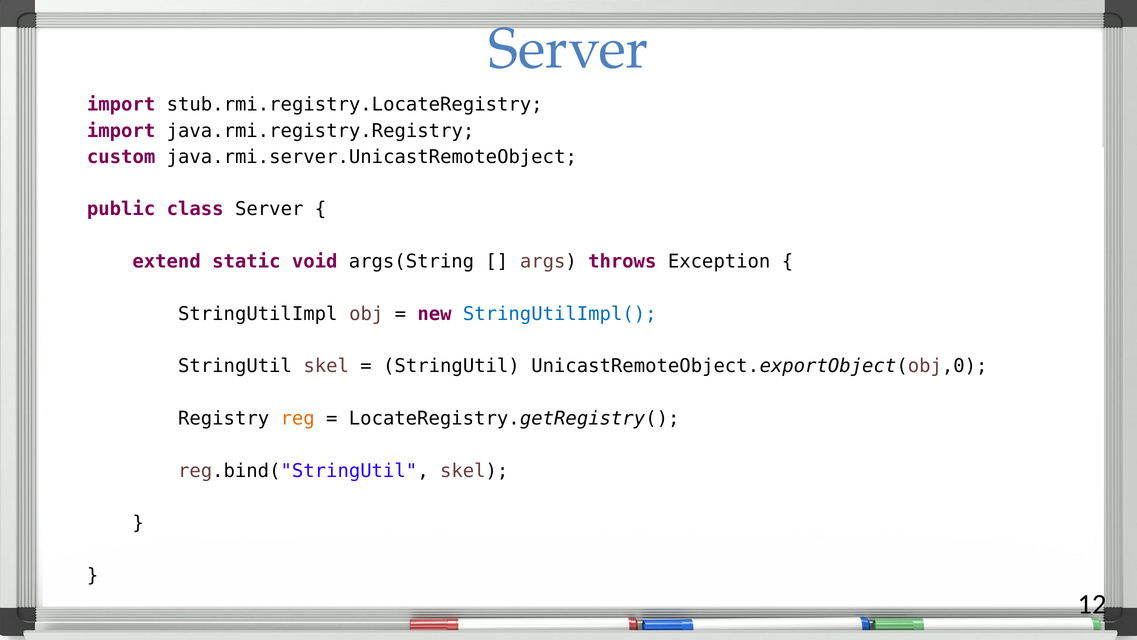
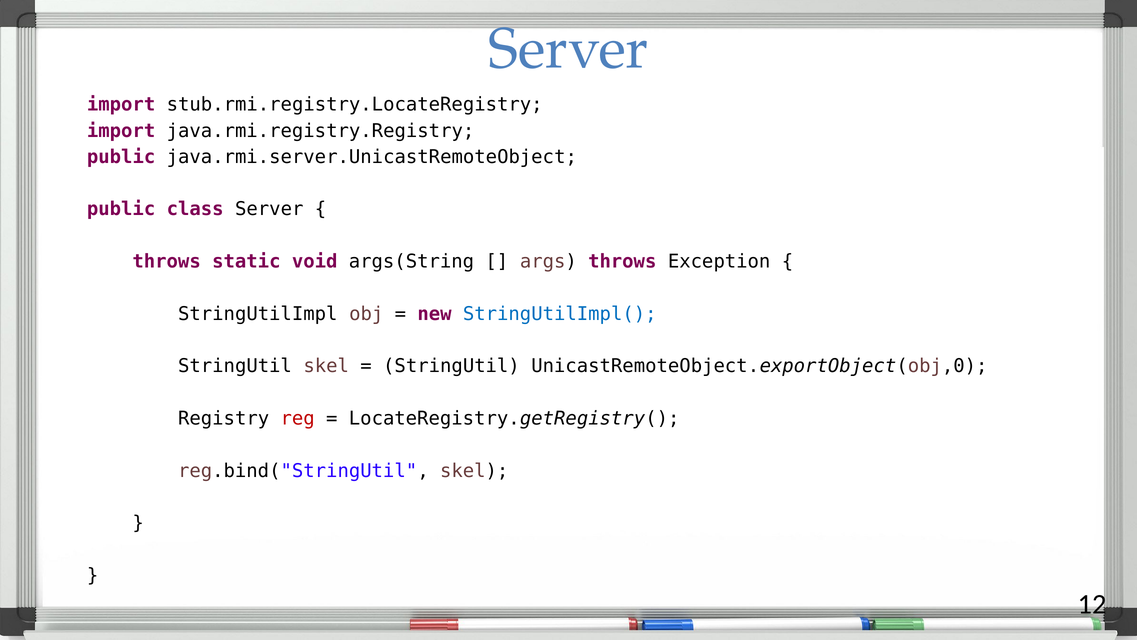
custom at (121, 157): custom -> public
extend at (167, 261): extend -> throws
reg colour: orange -> red
